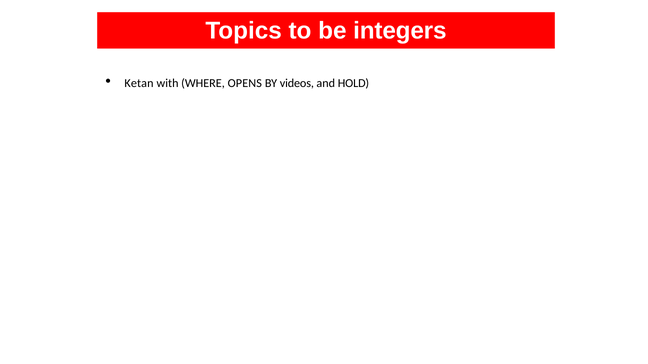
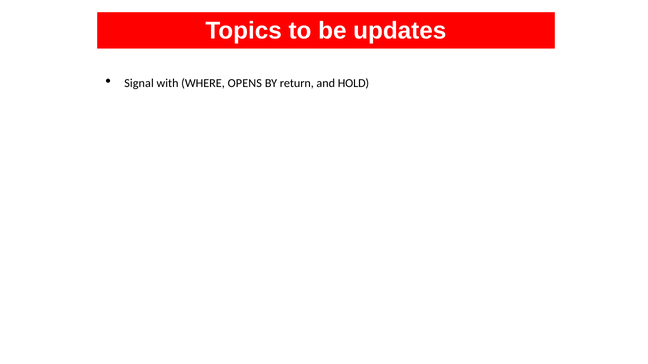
integers: integers -> updates
Ketan: Ketan -> Signal
videos: videos -> return
